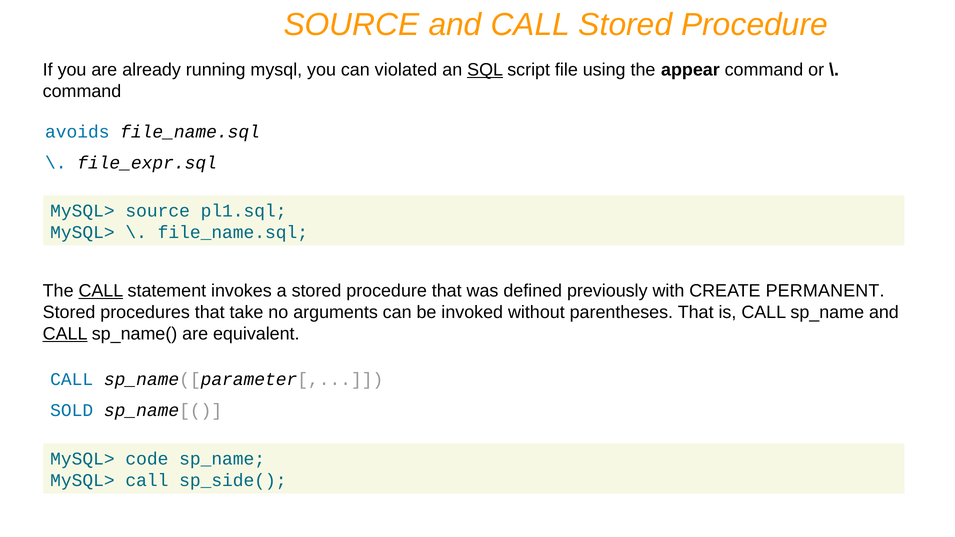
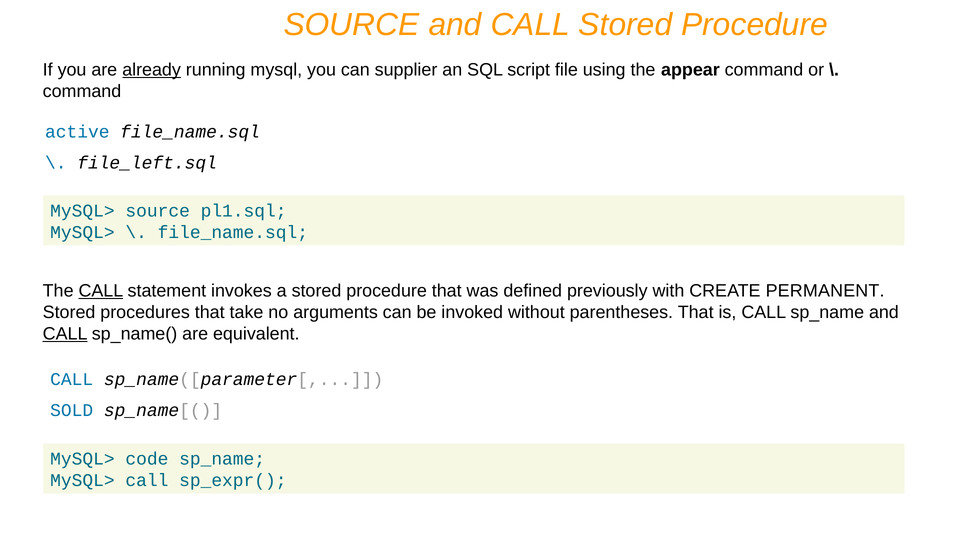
already underline: none -> present
violated: violated -> supplier
SQL underline: present -> none
avoids: avoids -> active
file_expr.sql: file_expr.sql -> file_left.sql
sp_side(: sp_side( -> sp_expr(
